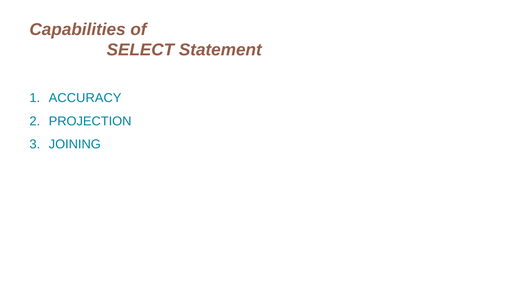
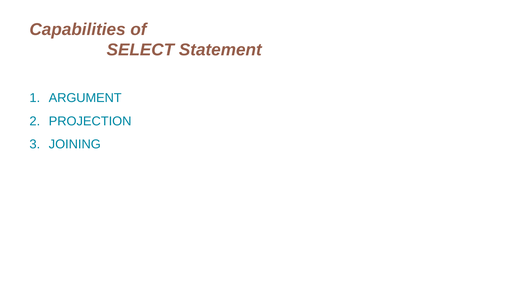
ACCURACY: ACCURACY -> ARGUMENT
